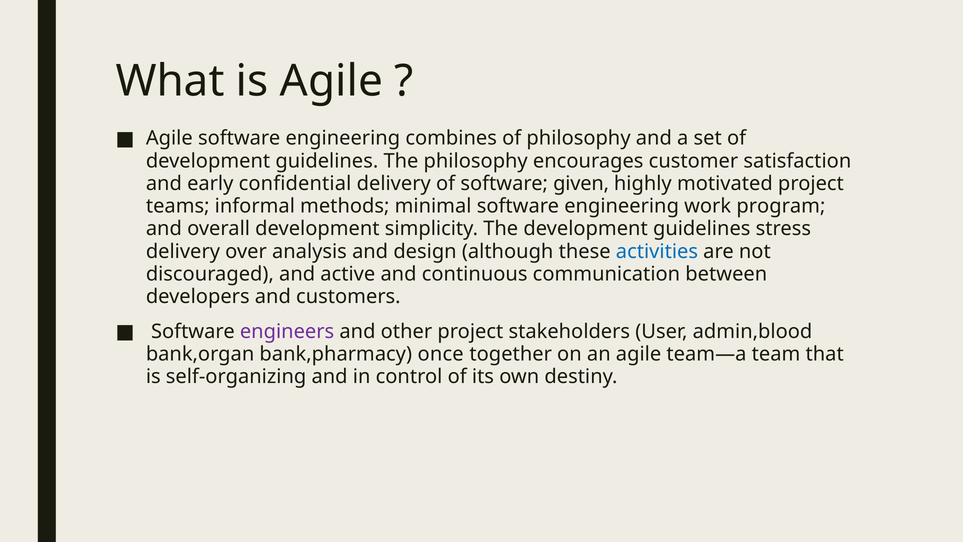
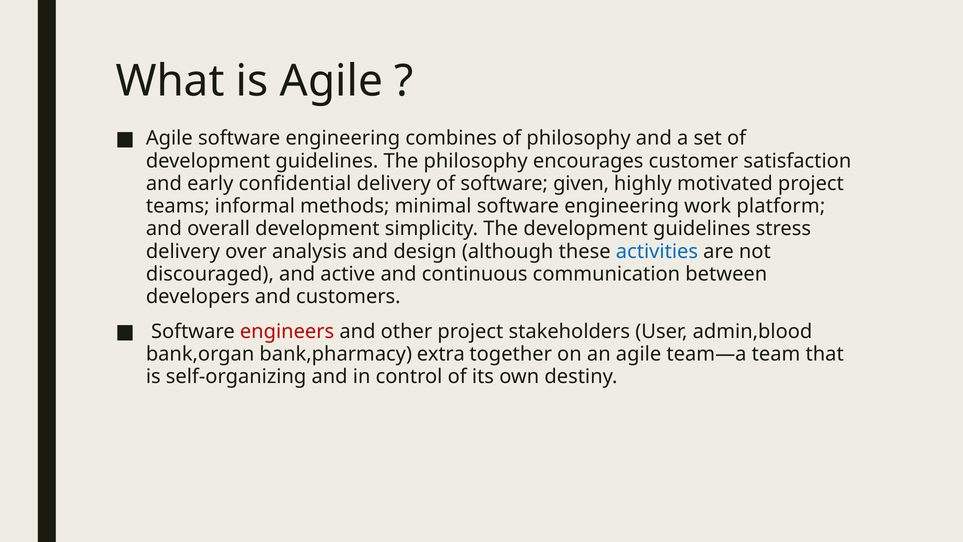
program: program -> platform
engineers colour: purple -> red
once: once -> extra
